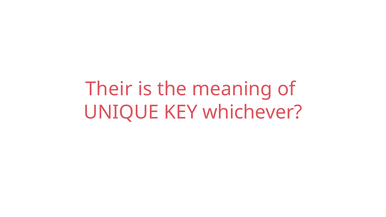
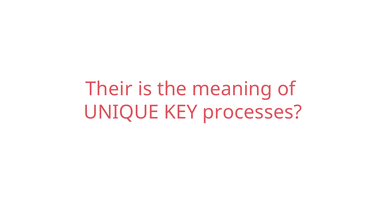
whichever: whichever -> processes
